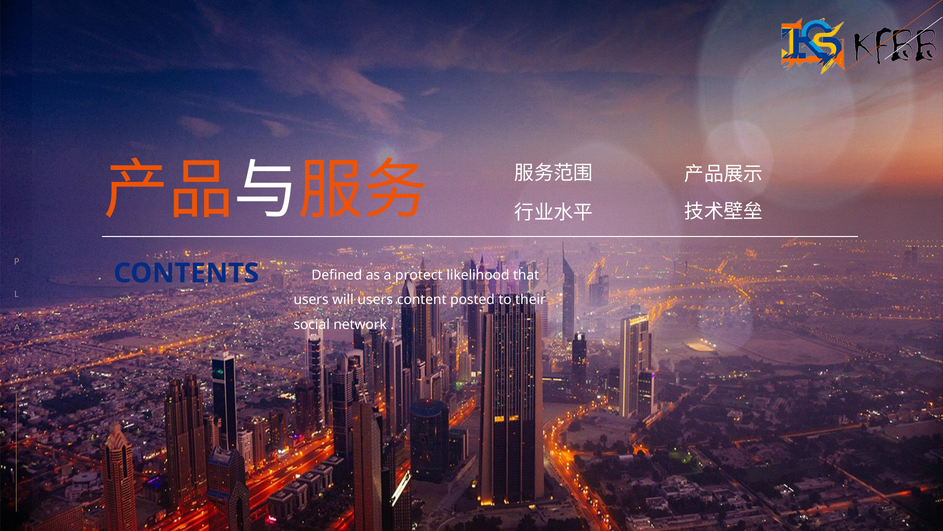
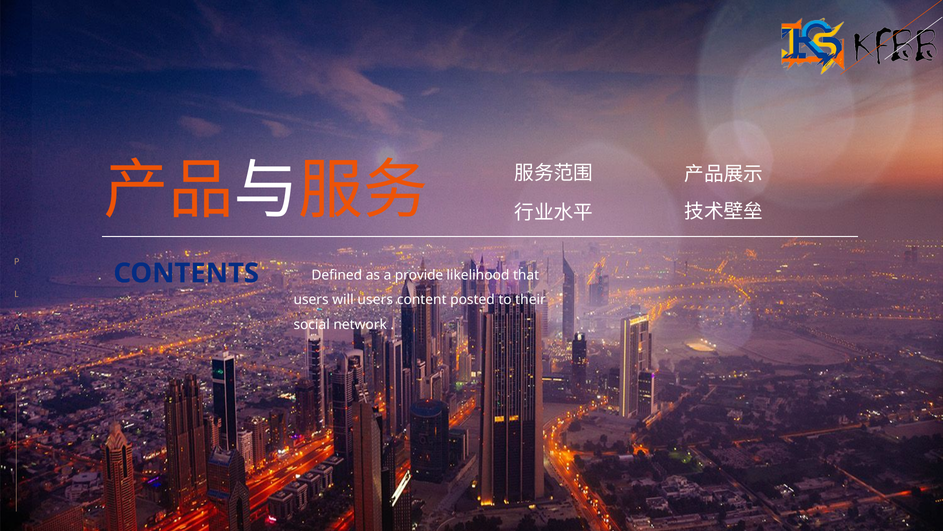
protect: protect -> provide
